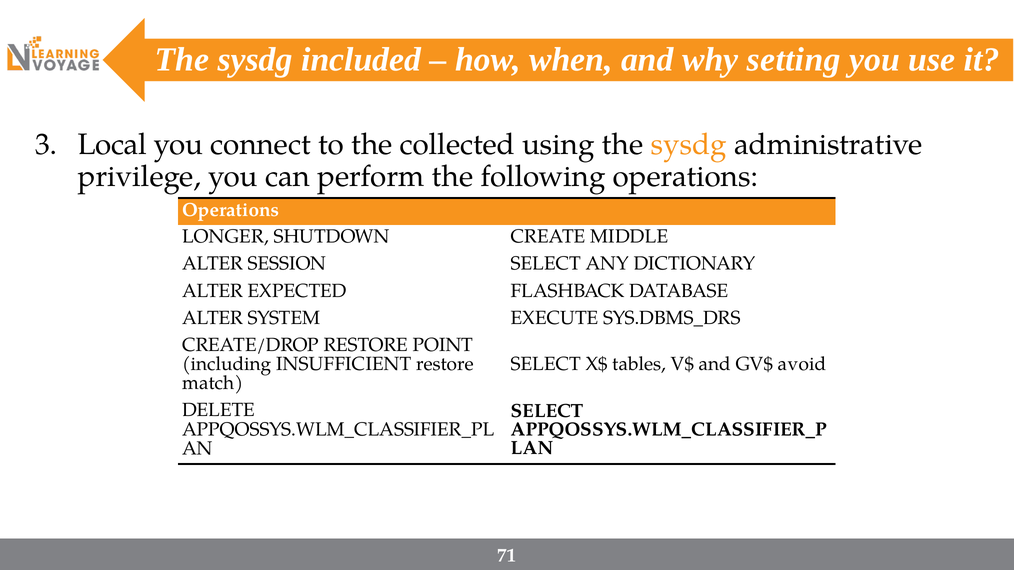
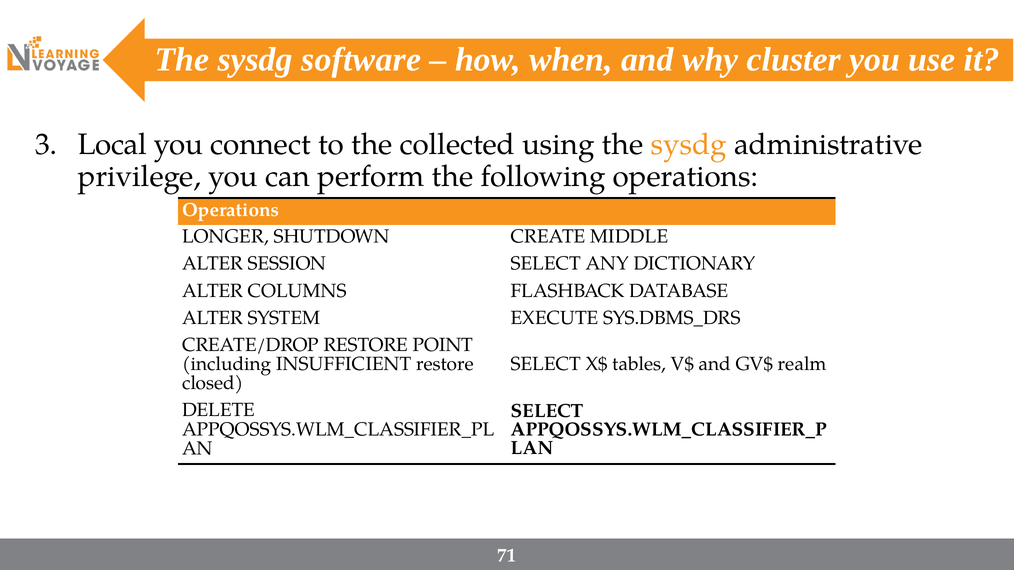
included: included -> software
setting: setting -> cluster
EXPECTED: EXPECTED -> COLUMNS
avoid: avoid -> realm
match: match -> closed
